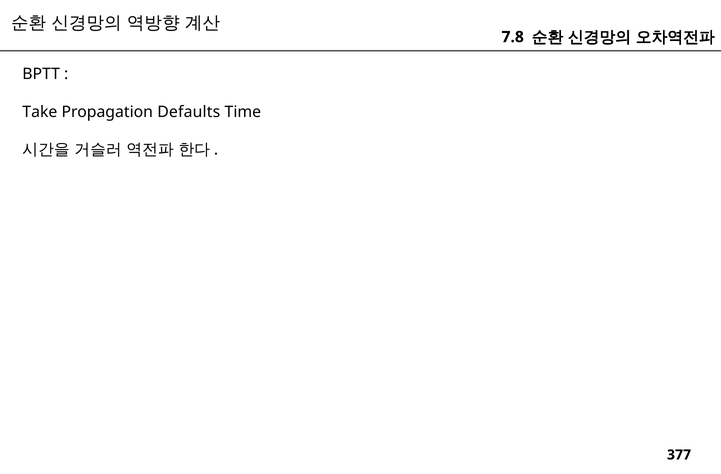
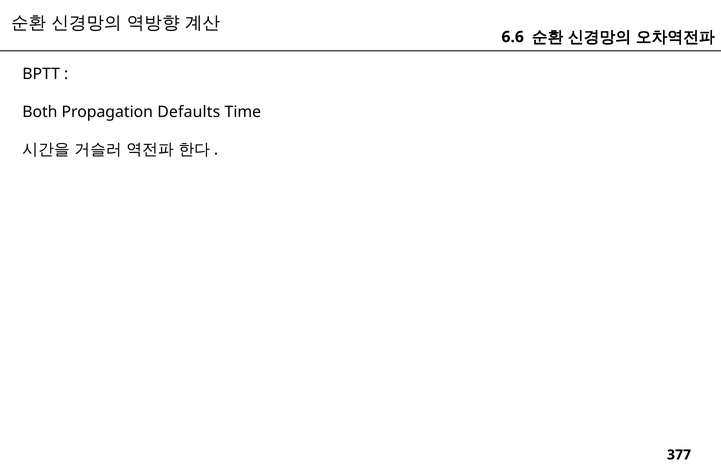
7.8: 7.8 -> 6.6
Take: Take -> Both
